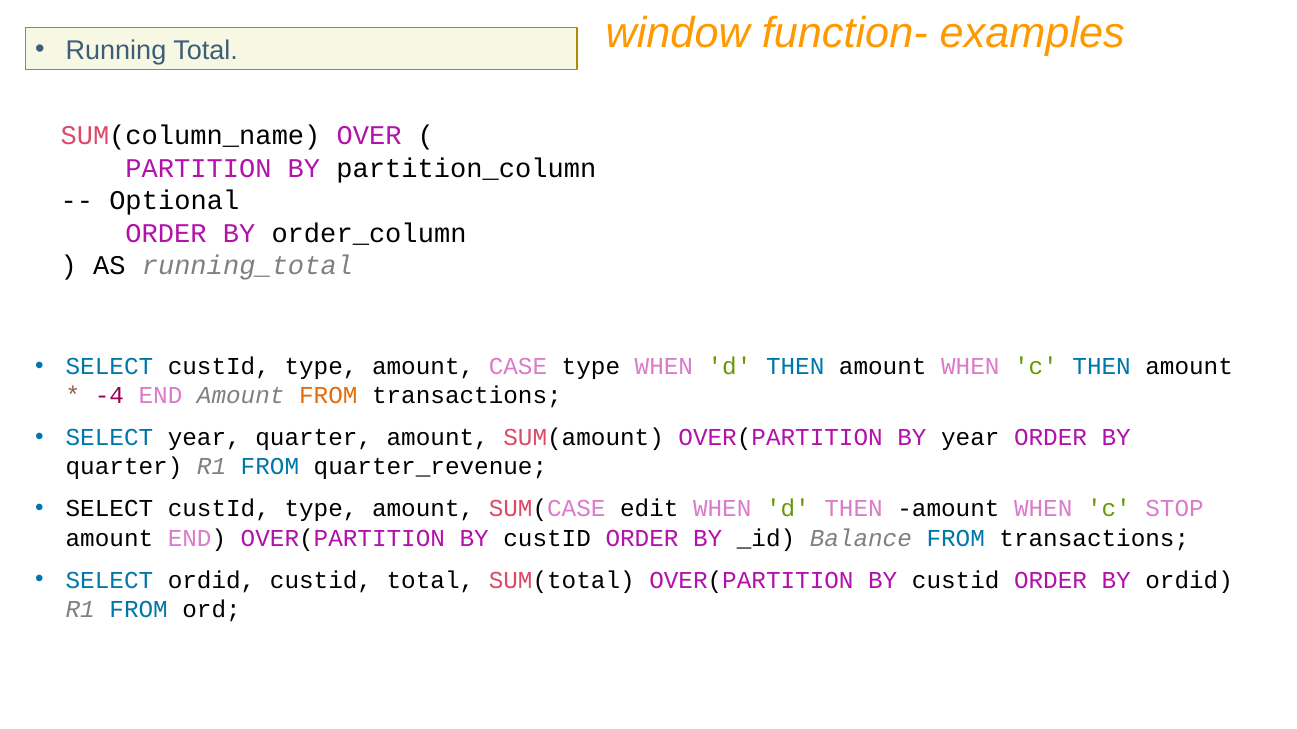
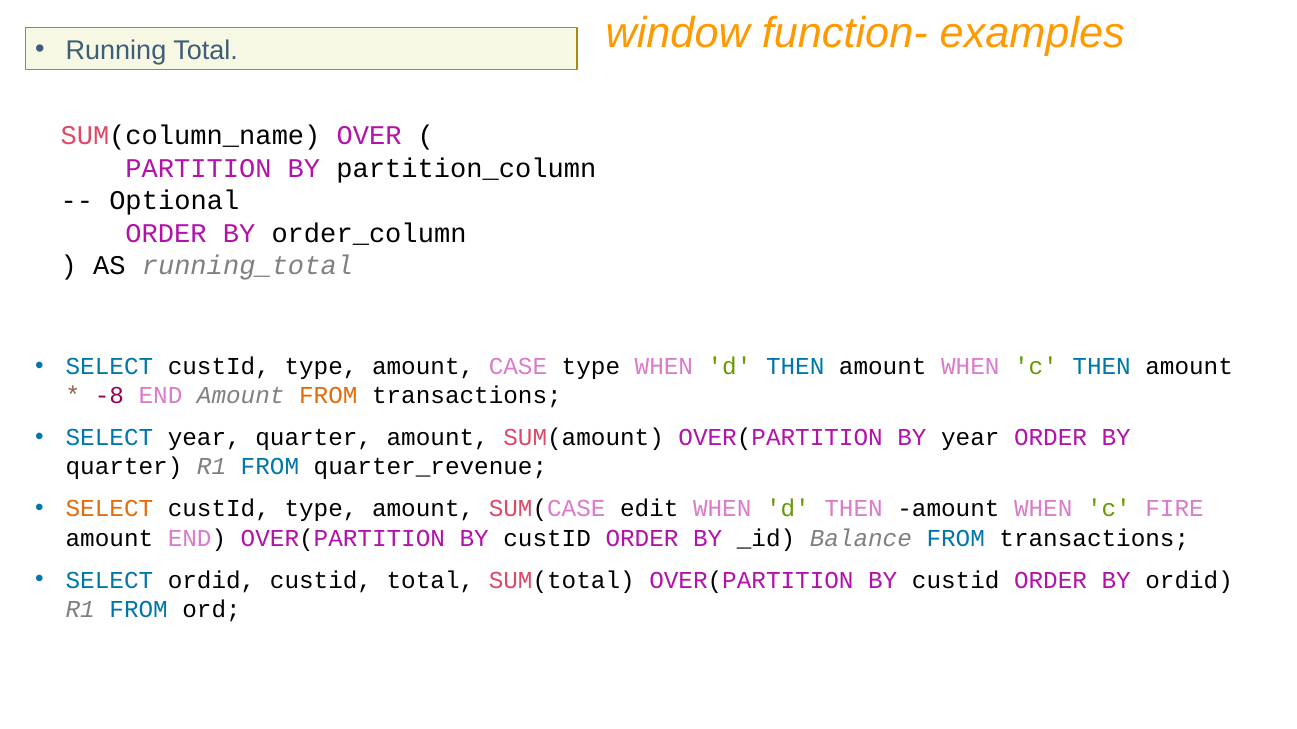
-4: -4 -> -8
SELECT at (109, 509) colour: black -> orange
STOP: STOP -> FIRE
